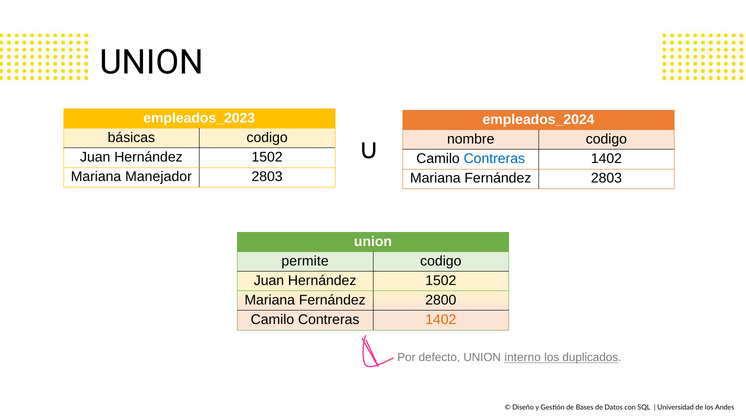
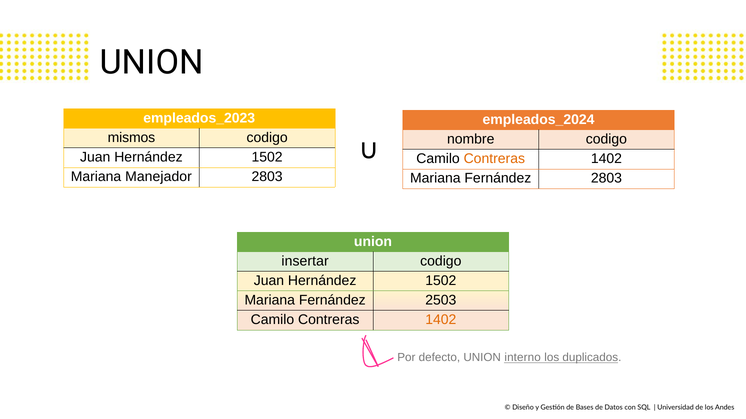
básicas: básicas -> mismos
Contreras at (494, 159) colour: blue -> orange
permite: permite -> insertar
2800: 2800 -> 2503
